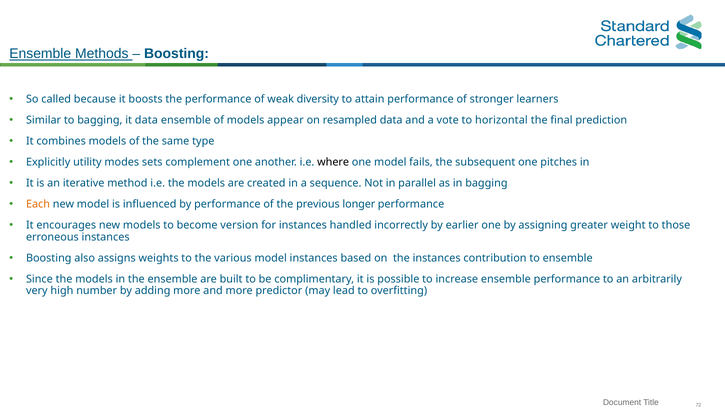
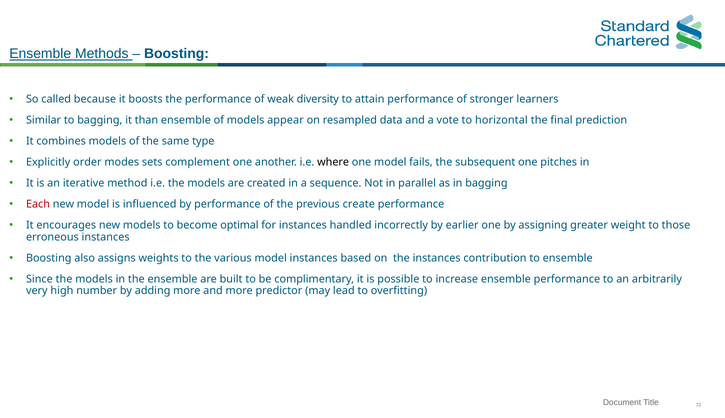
it data: data -> than
utility: utility -> order
Each colour: orange -> red
longer: longer -> create
version: version -> optimal
